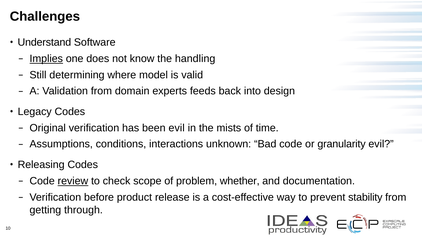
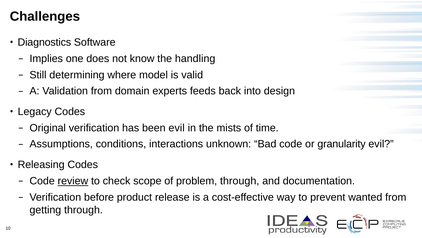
Understand: Understand -> Diagnostics
Implies underline: present -> none
problem whether: whether -> through
stability: stability -> wanted
